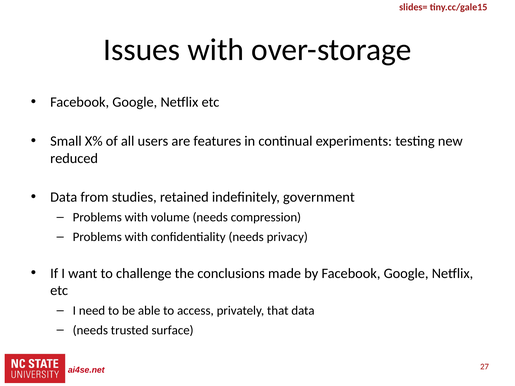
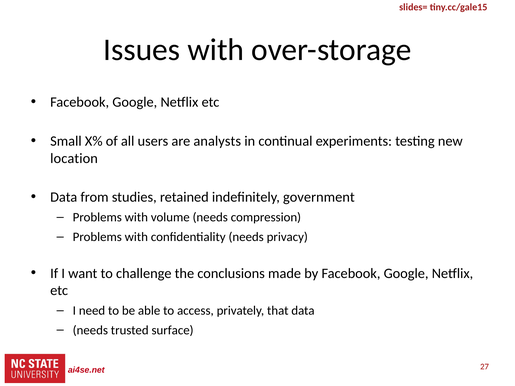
features: features -> analysts
reduced: reduced -> location
